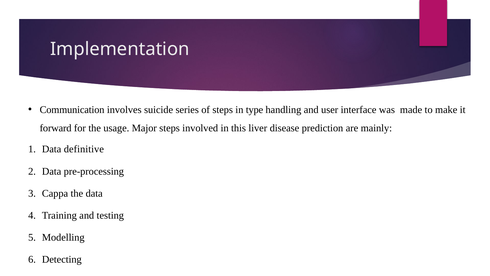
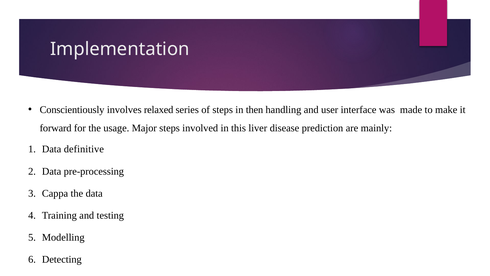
Communication: Communication -> Conscientiously
suicide: suicide -> relaxed
type: type -> then
